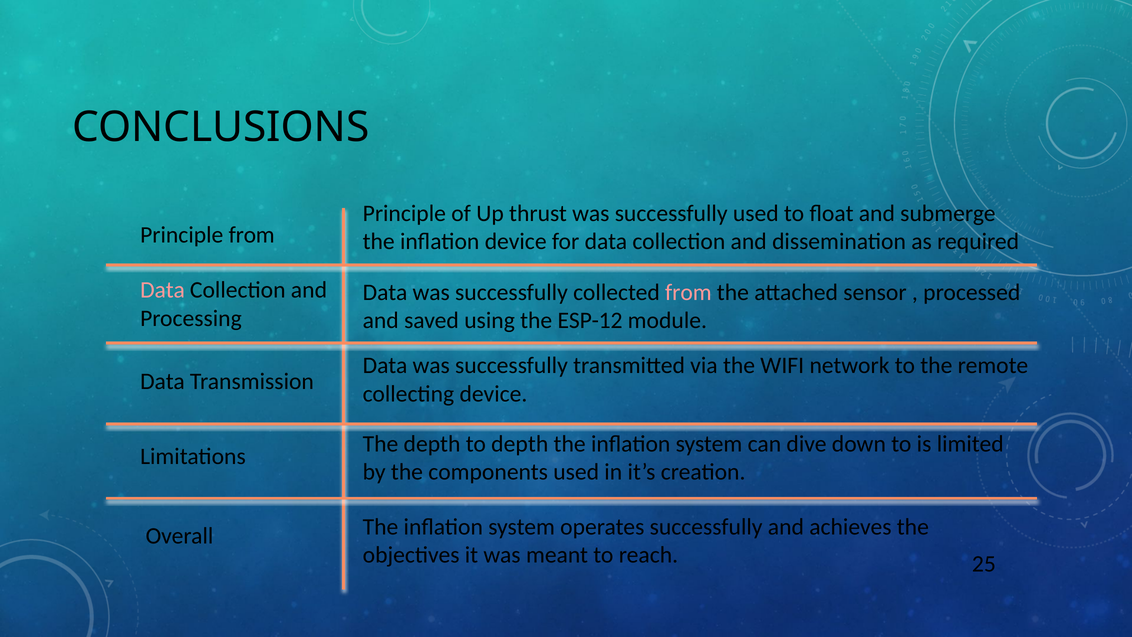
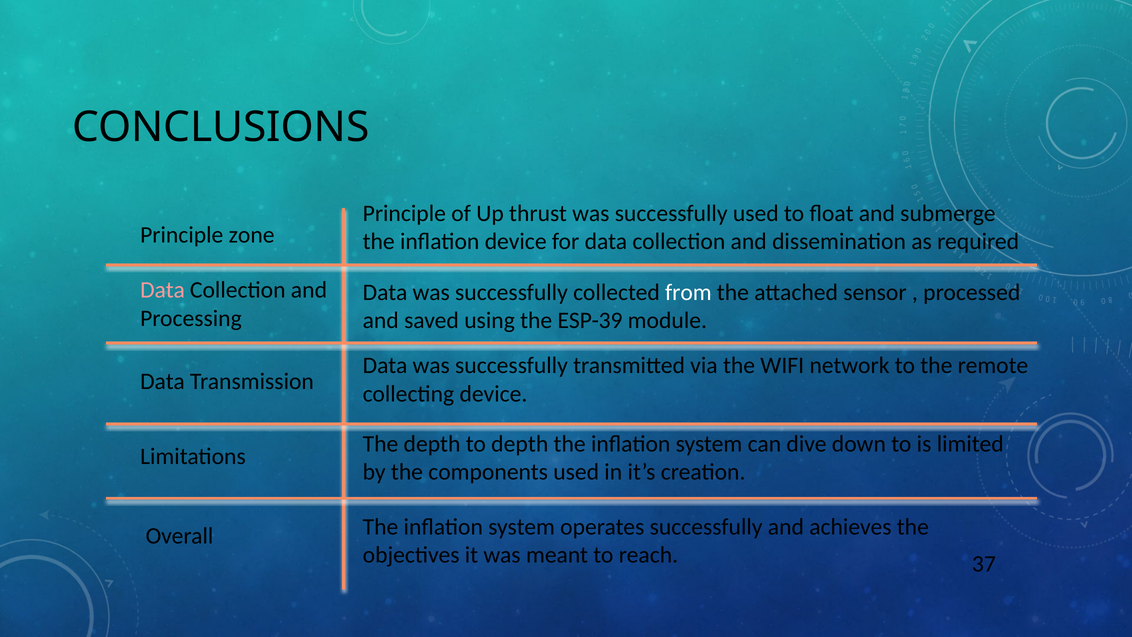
Principle from: from -> zone
from at (688, 292) colour: pink -> white
ESP-12: ESP-12 -> ESP-39
25: 25 -> 37
